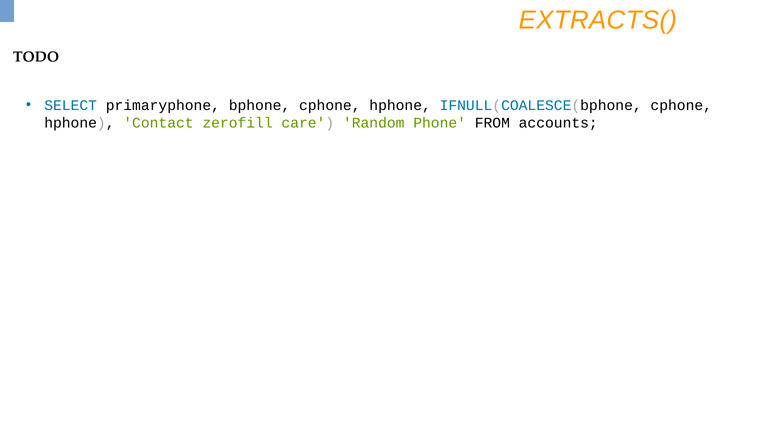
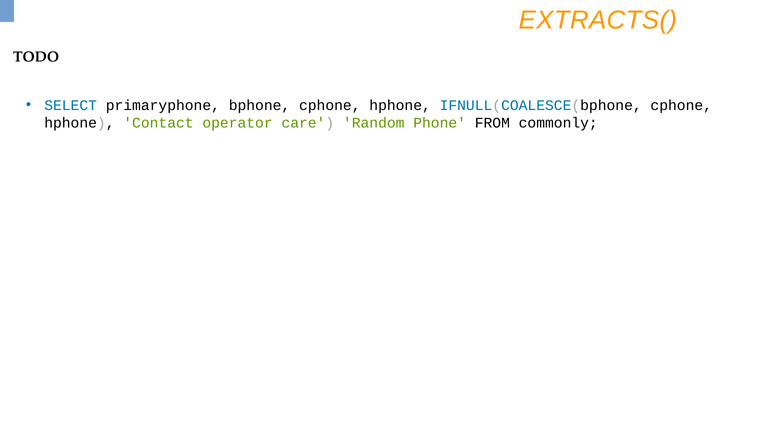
zerofill: zerofill -> operator
accounts: accounts -> commonly
